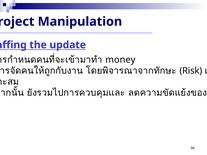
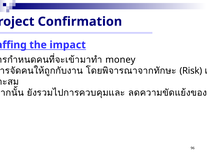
Manipulation: Manipulation -> Confirmation
update: update -> impact
